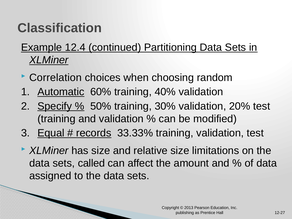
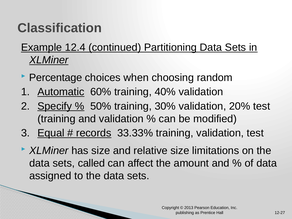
Correlation: Correlation -> Percentage
